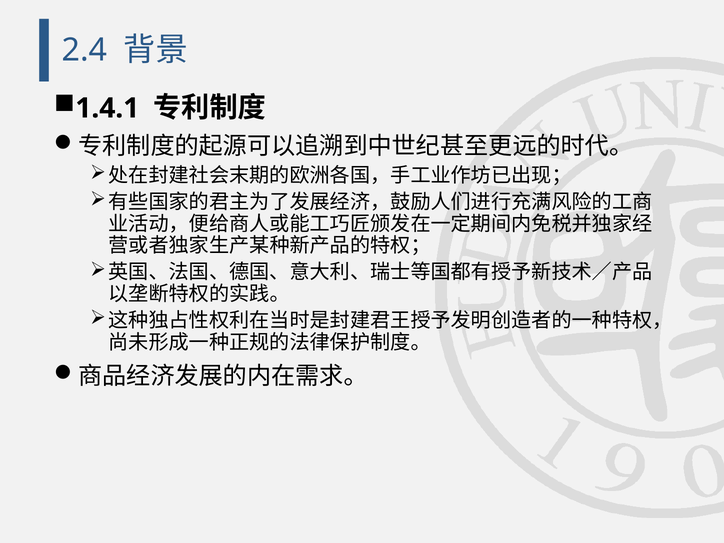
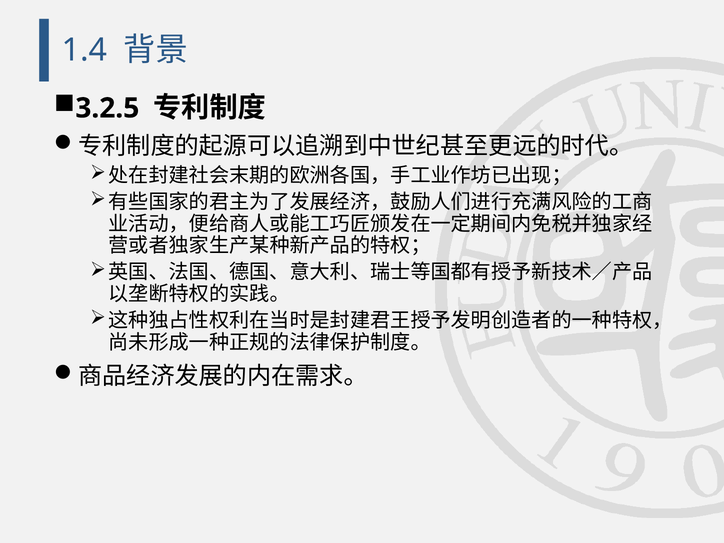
2.4: 2.4 -> 1.4
1.4.1: 1.4.1 -> 3.2.5
